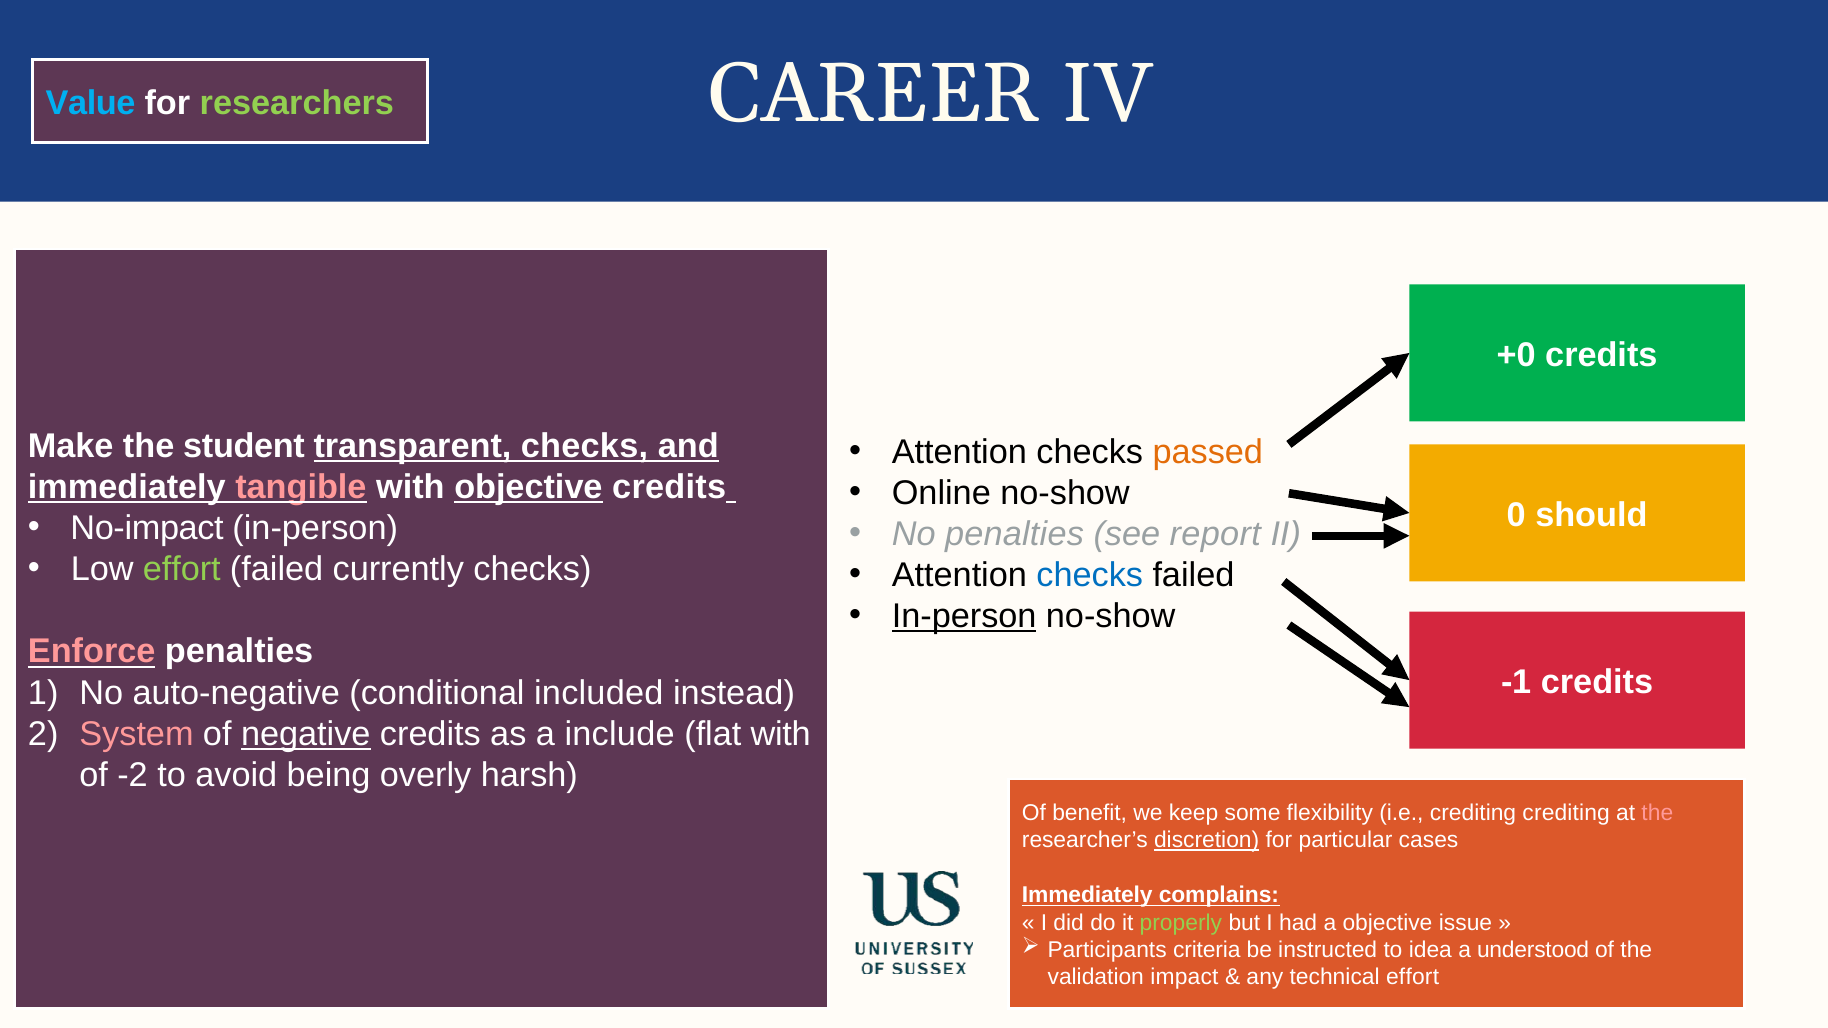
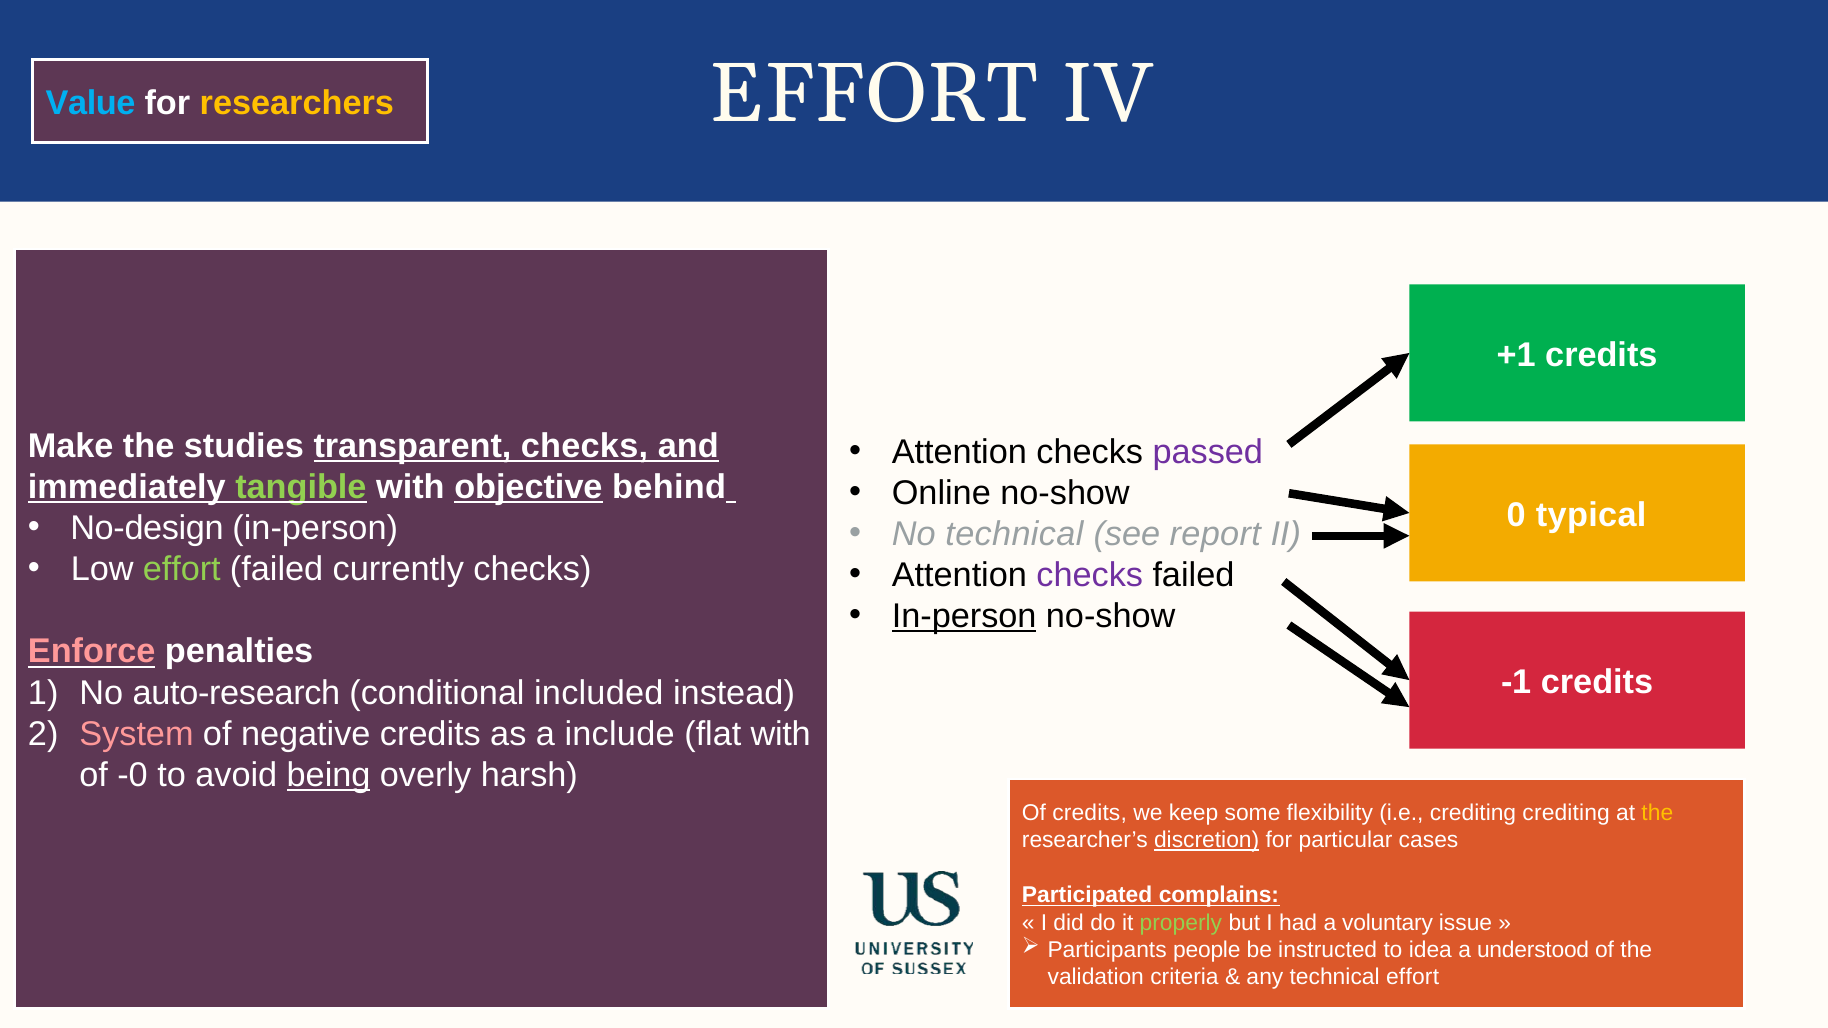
CAREER at (874, 94): CAREER -> EFFORT
researchers colour: light green -> yellow
+0: +0 -> +1
student: student -> studies
passed colour: orange -> purple
tangible colour: pink -> light green
objective credits: credits -> behind
should: should -> typical
No-impact: No-impact -> No-design
No penalties: penalties -> technical
checks at (1090, 575) colour: blue -> purple
auto-negative: auto-negative -> auto-research
negative underline: present -> none
-2: -2 -> -0
being underline: none -> present
Of benefit: benefit -> credits
the at (1657, 813) colour: pink -> yellow
Immediately at (1087, 895): Immediately -> Participated
a objective: objective -> voluntary
criteria: criteria -> people
impact: impact -> criteria
